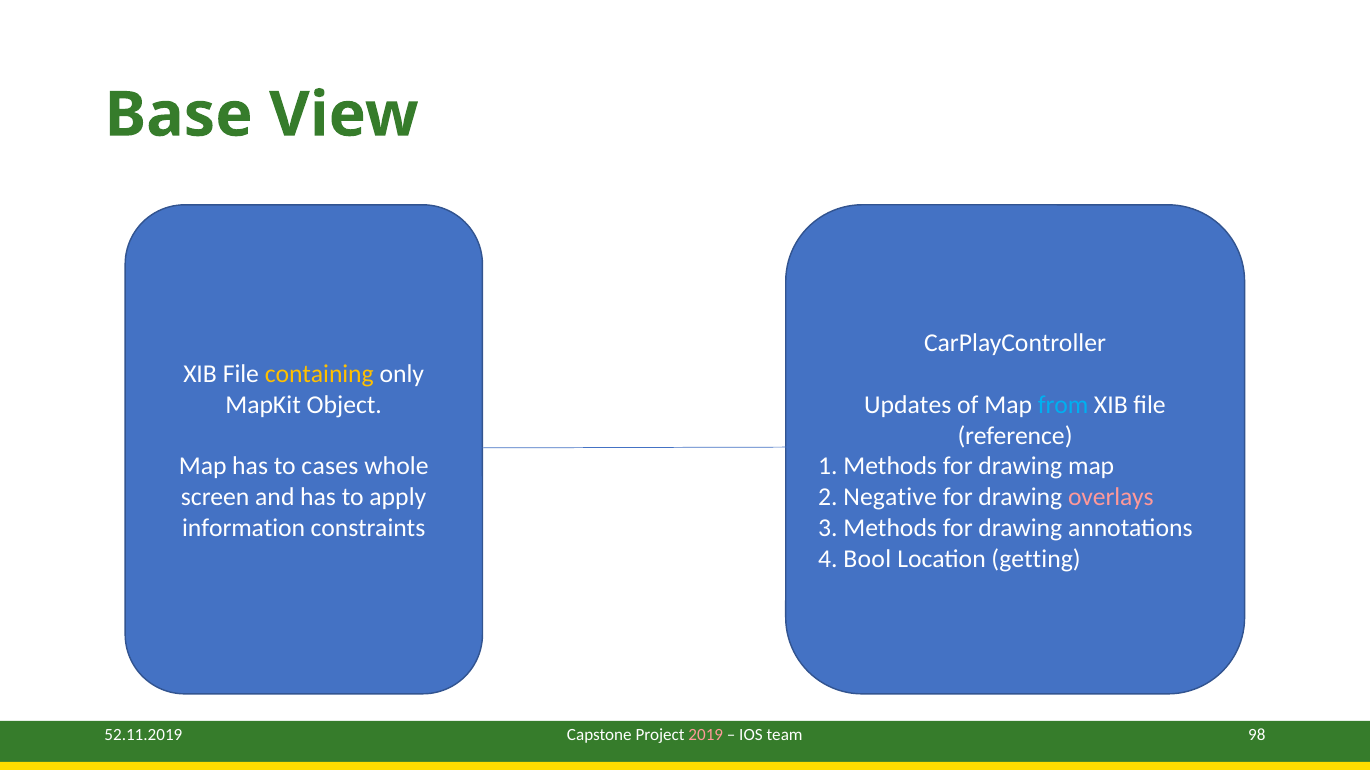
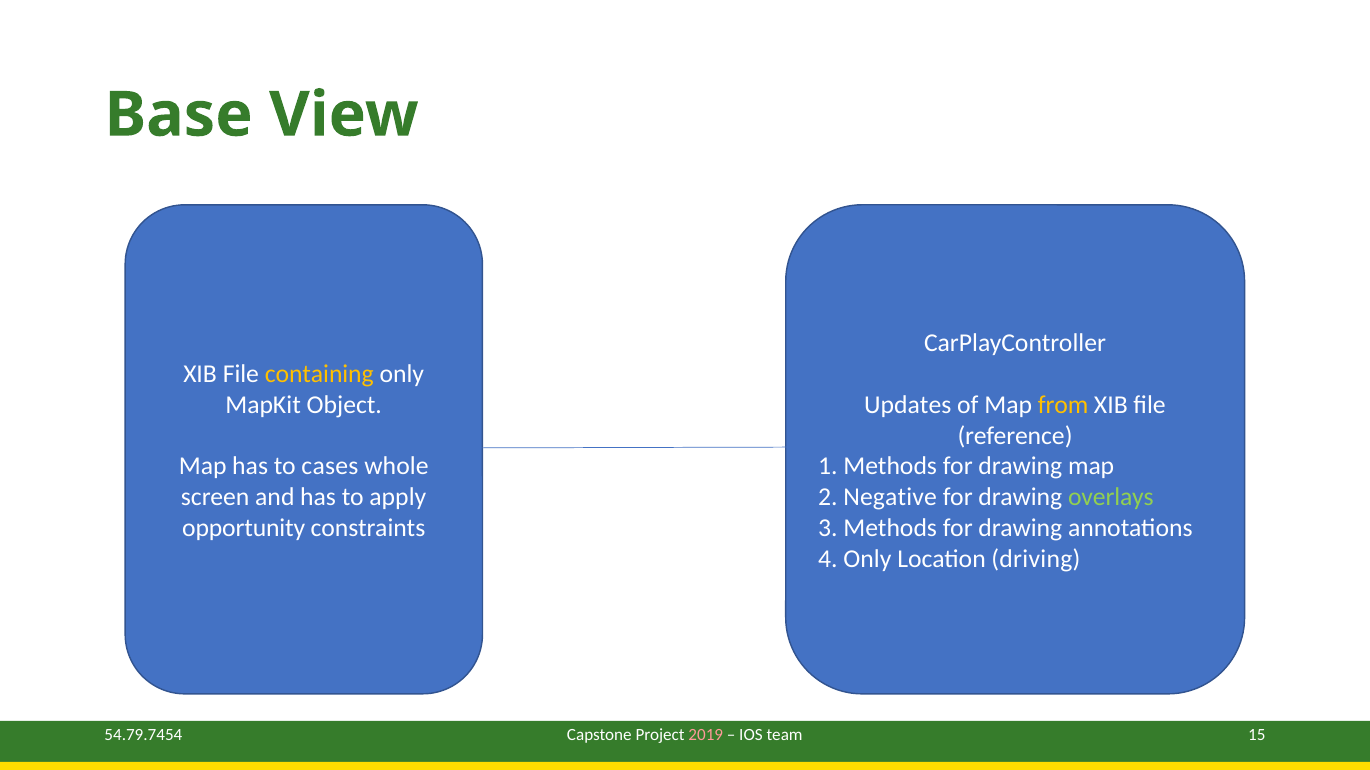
from colour: light blue -> yellow
overlays colour: pink -> light green
information: information -> opportunity
4 Bool: Bool -> Only
getting: getting -> driving
52.11.2019: 52.11.2019 -> 54.79.7454
98: 98 -> 15
